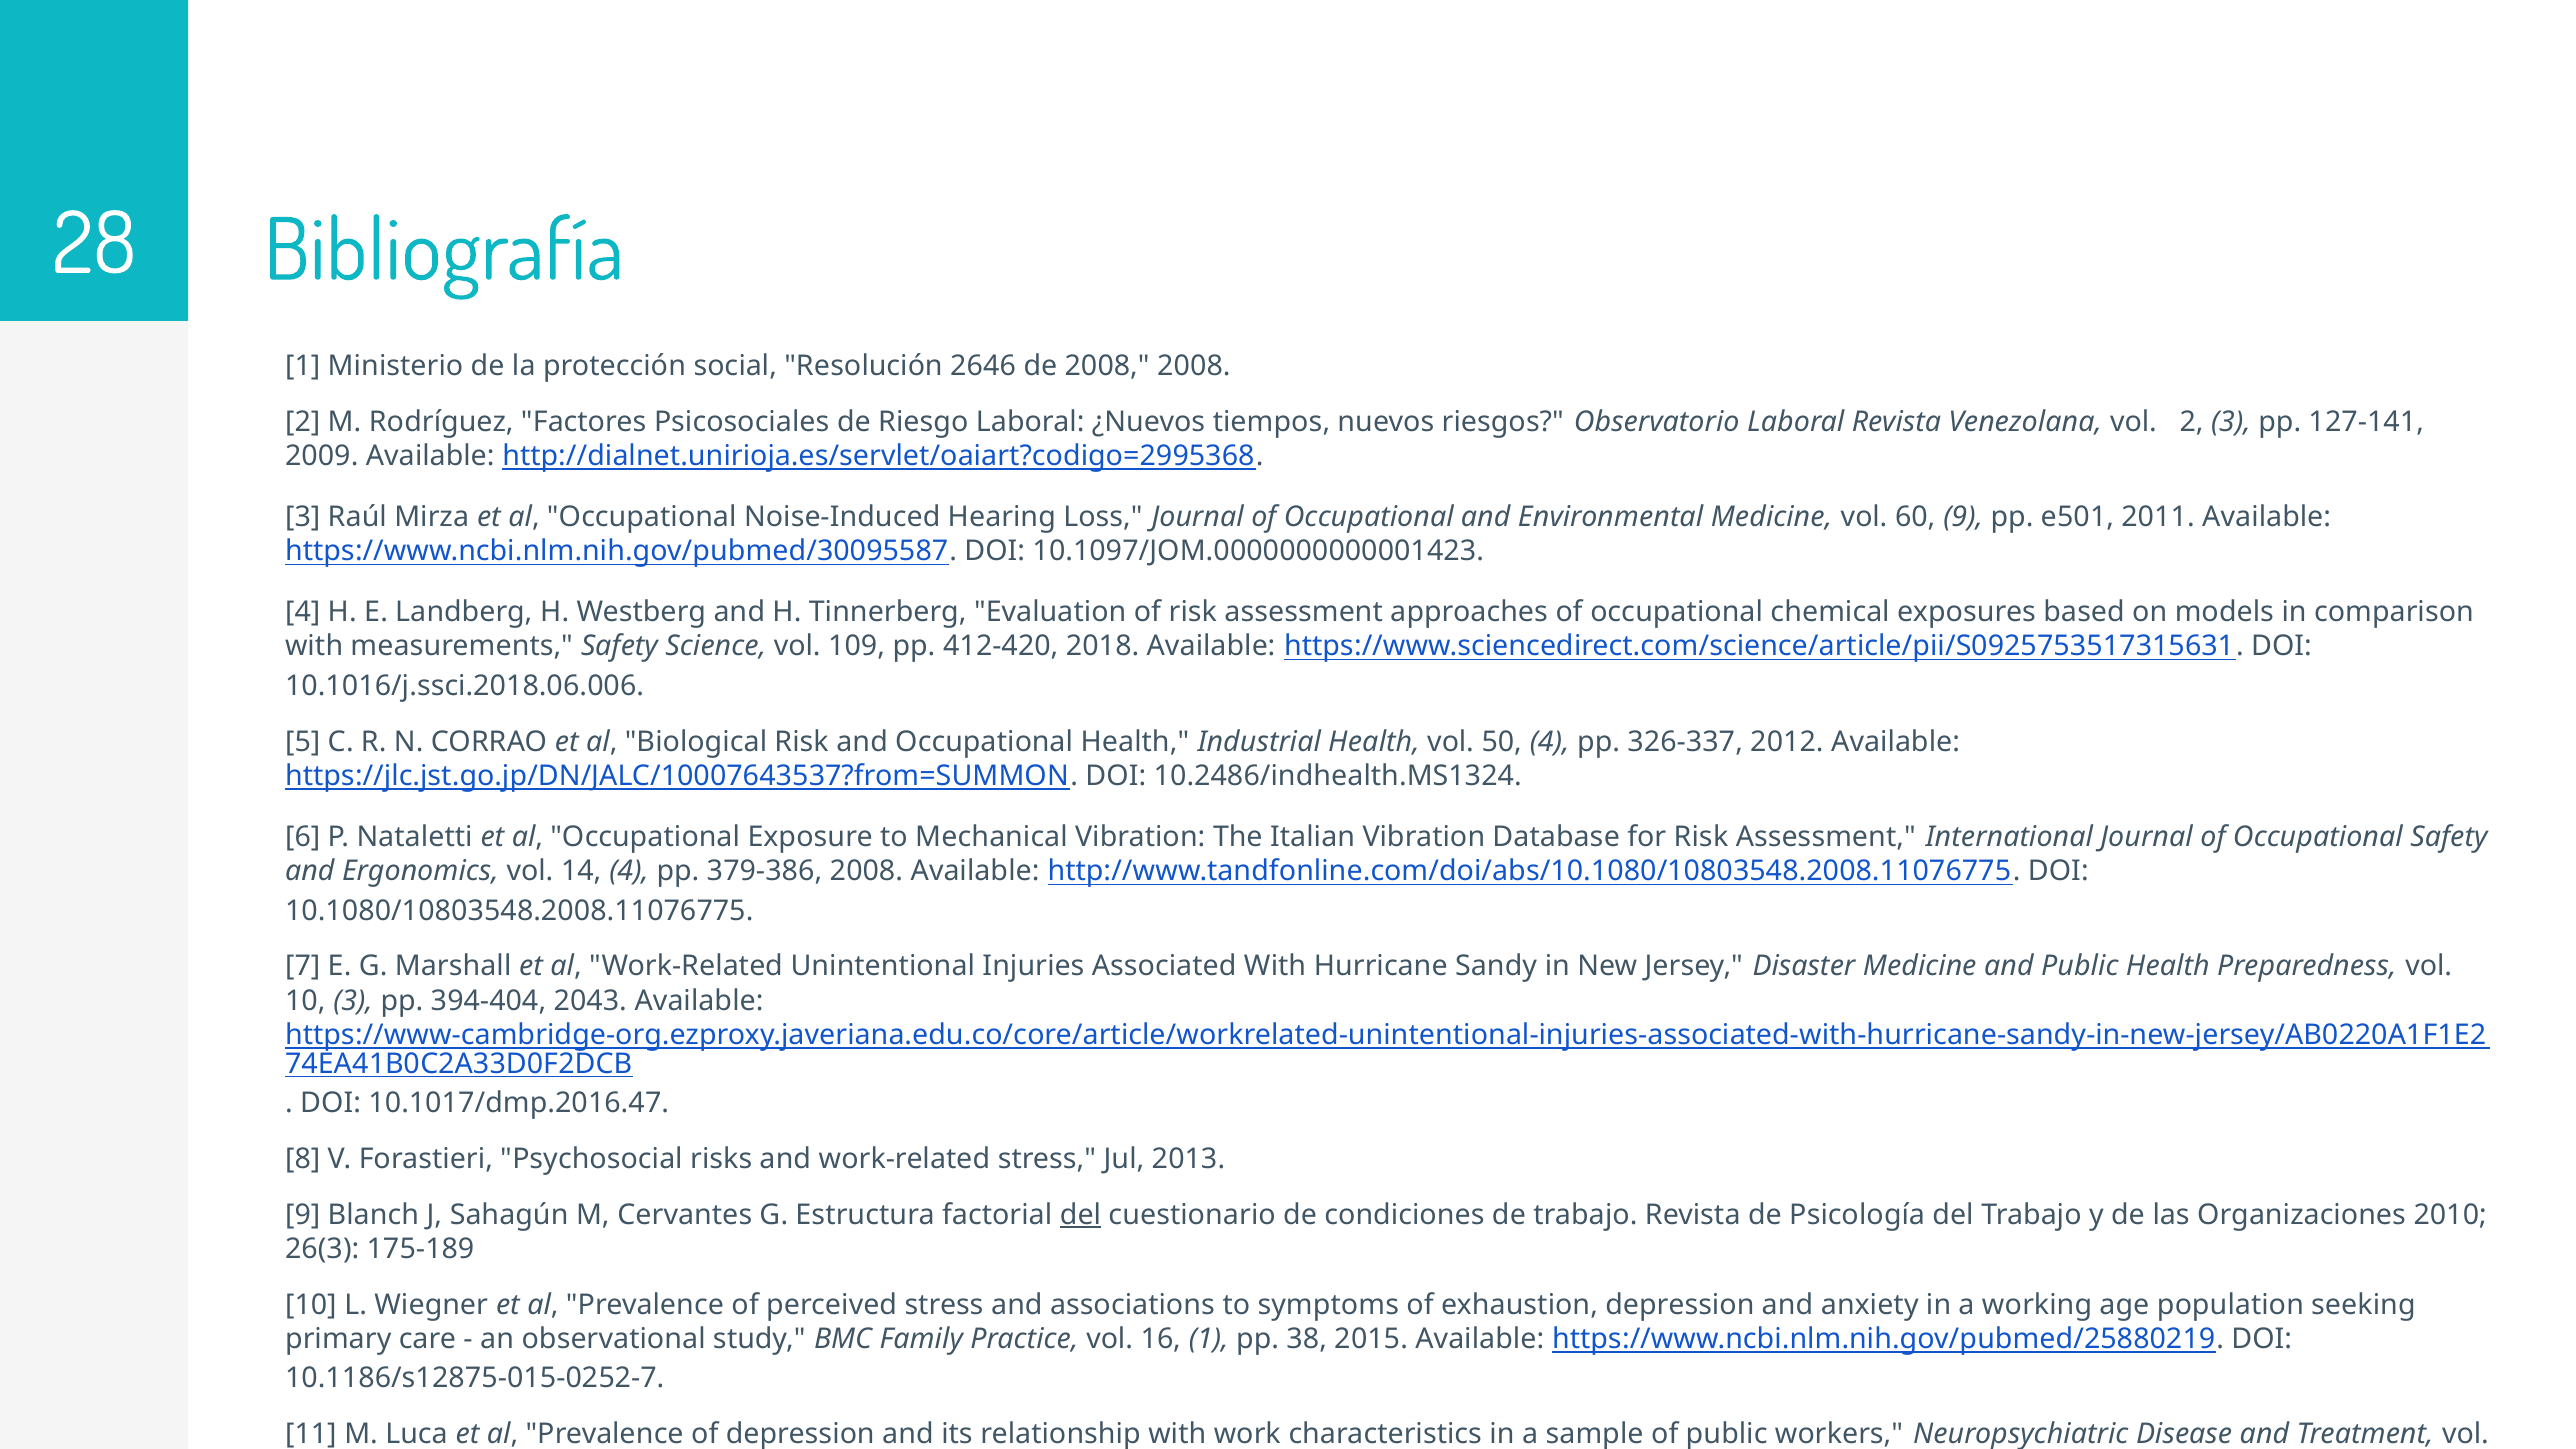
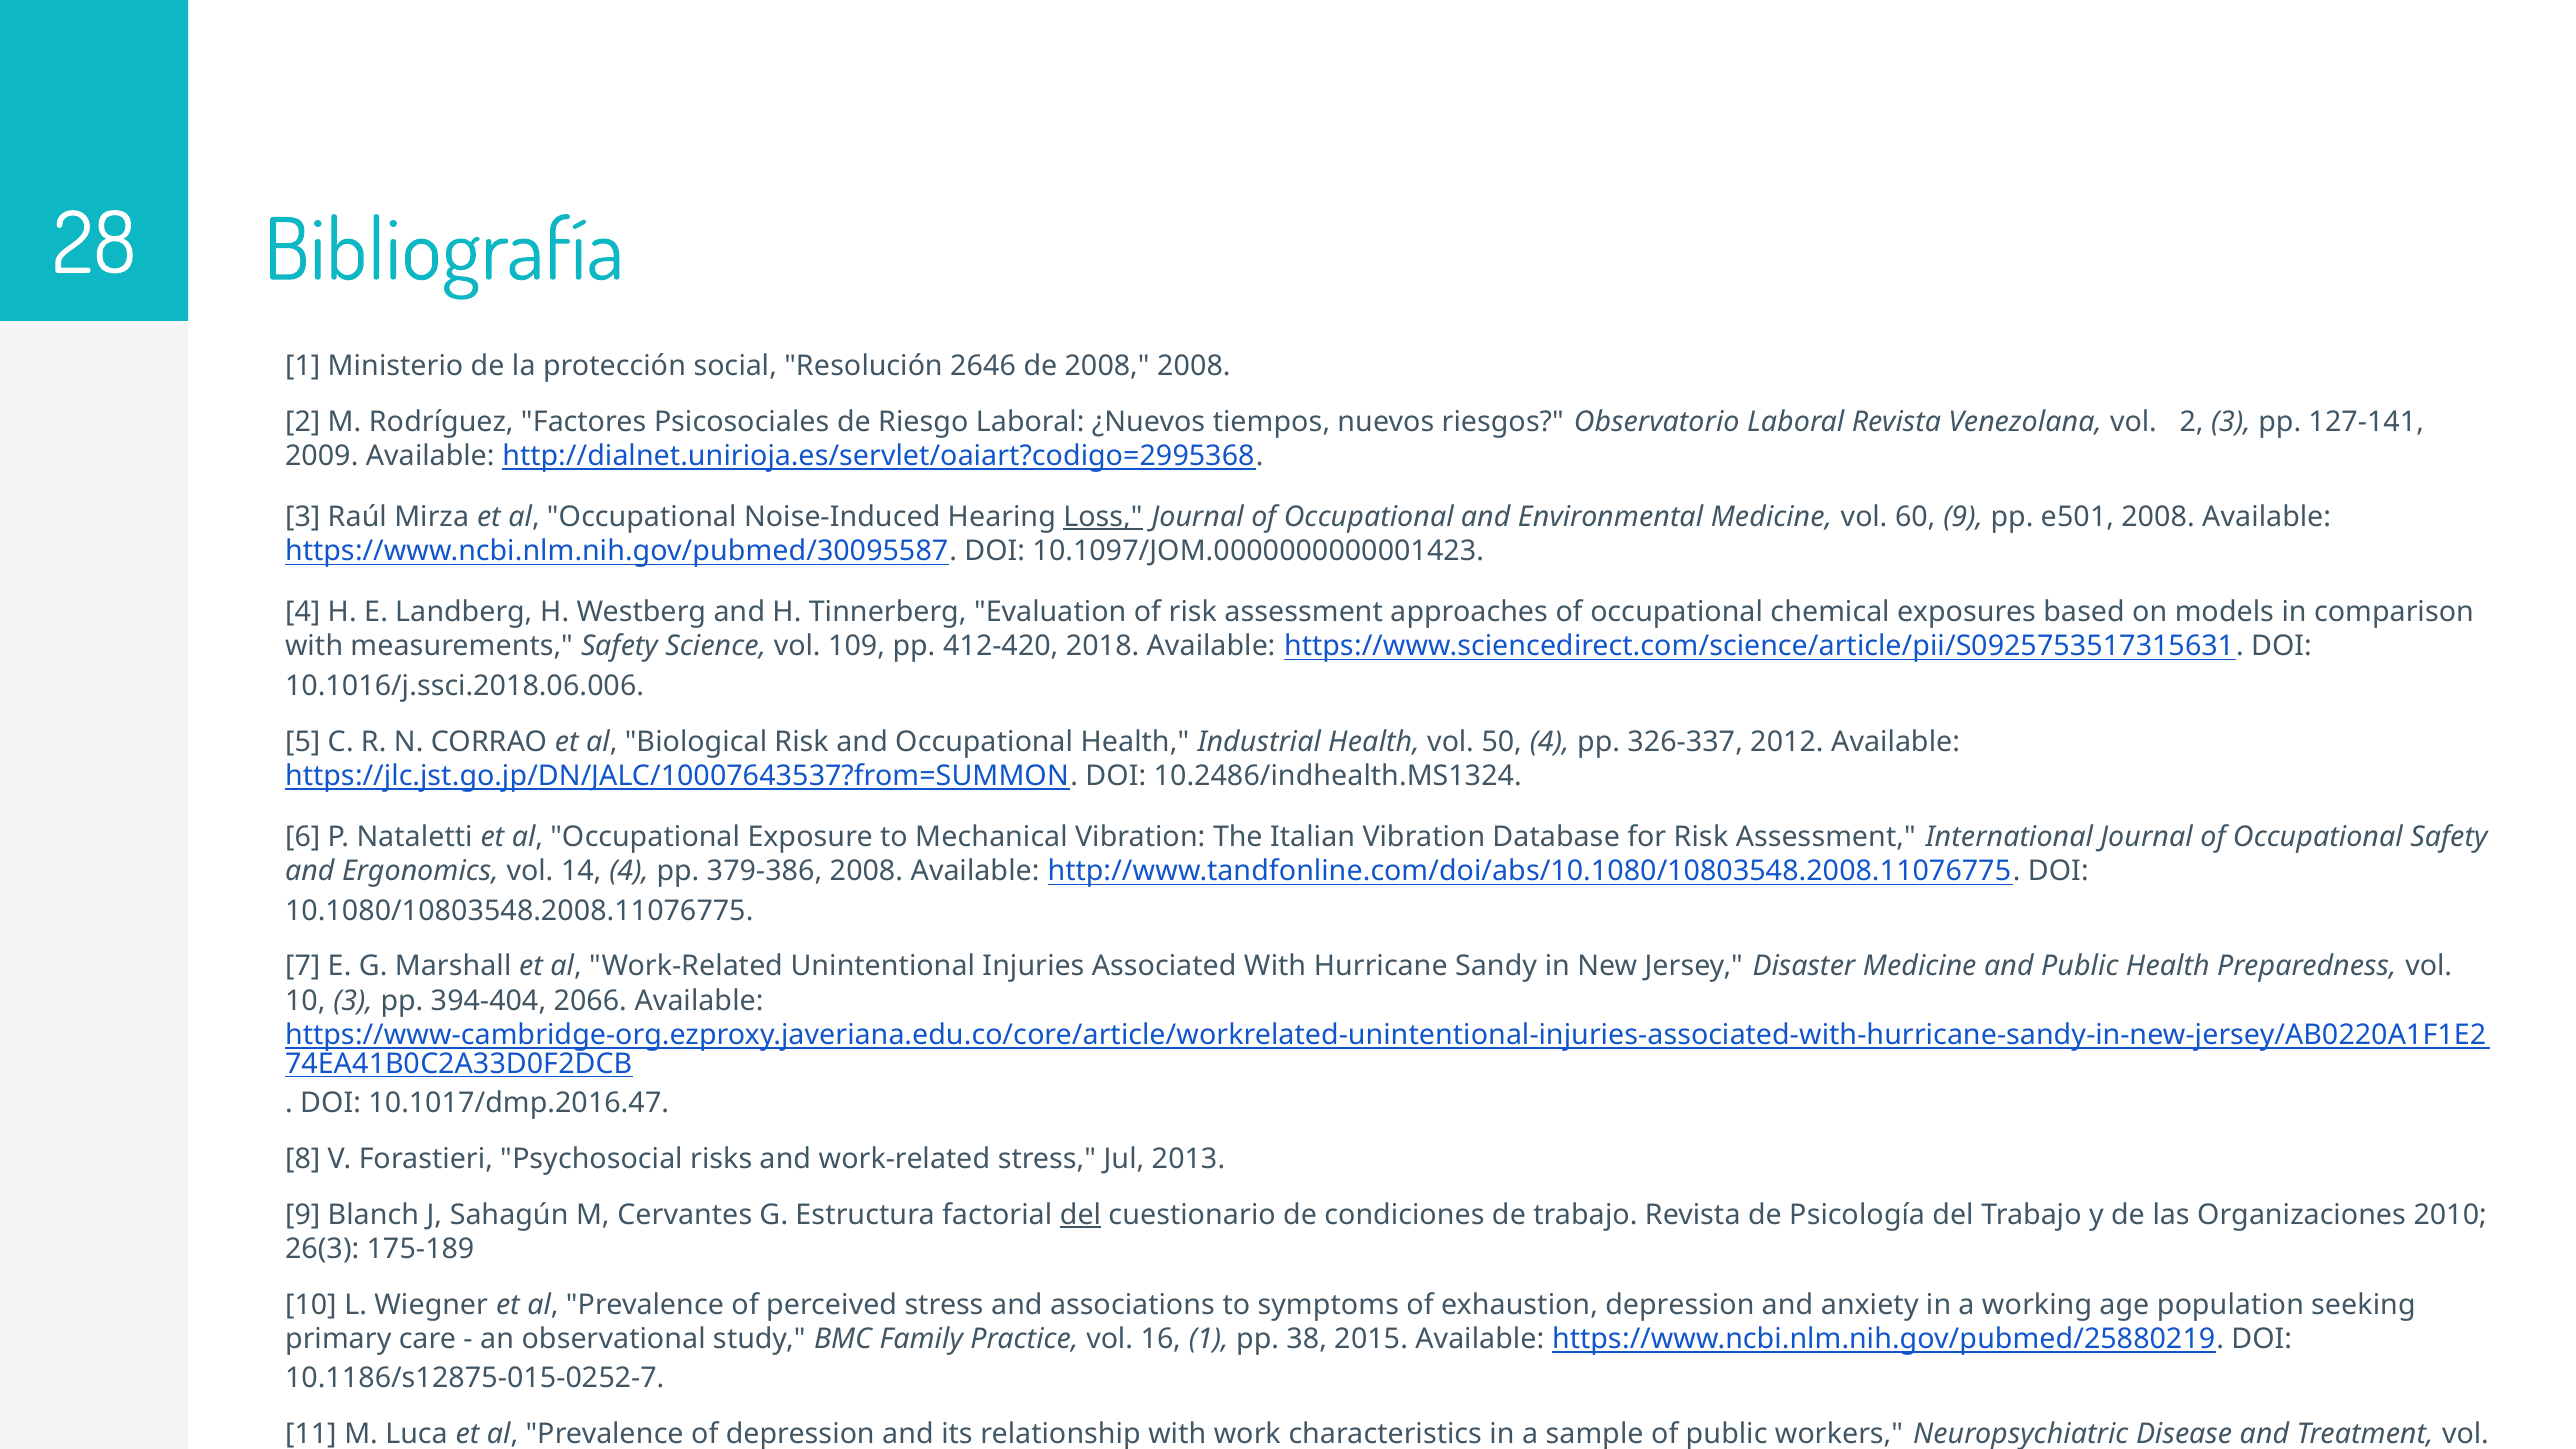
Loss underline: none -> present
e501 2011: 2011 -> 2008
2043: 2043 -> 2066
